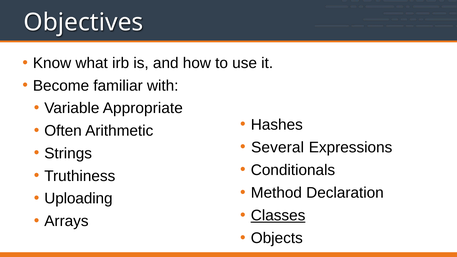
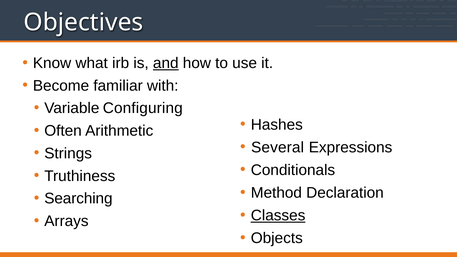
and underline: none -> present
Appropriate: Appropriate -> Configuring
Uploading: Uploading -> Searching
